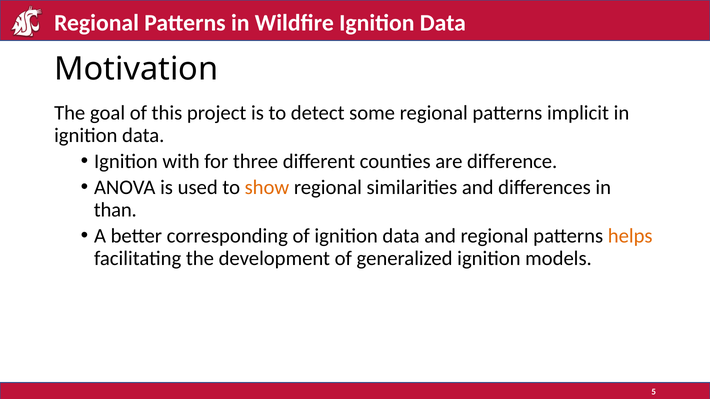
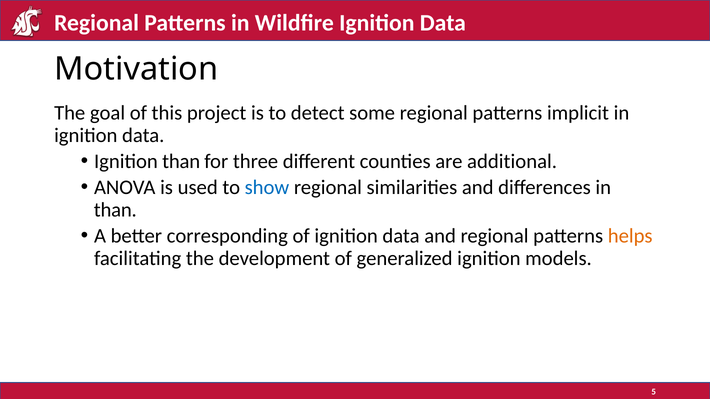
Ignition with: with -> than
difference: difference -> additional
show colour: orange -> blue
